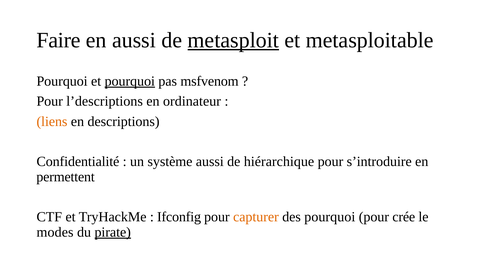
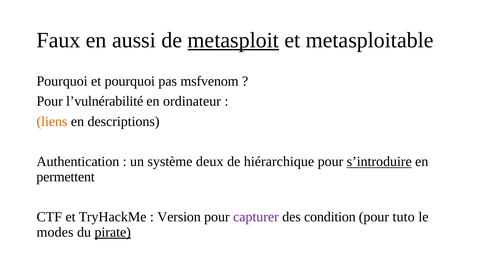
Faire: Faire -> Faux
pourquoi at (130, 81) underline: present -> none
l’descriptions: l’descriptions -> l’vulnérabilité
Confidentialité: Confidentialité -> Authentication
système aussi: aussi -> deux
s’introduire underline: none -> present
Ifconfig: Ifconfig -> Version
capturer colour: orange -> purple
des pourquoi: pourquoi -> condition
crée: crée -> tuto
